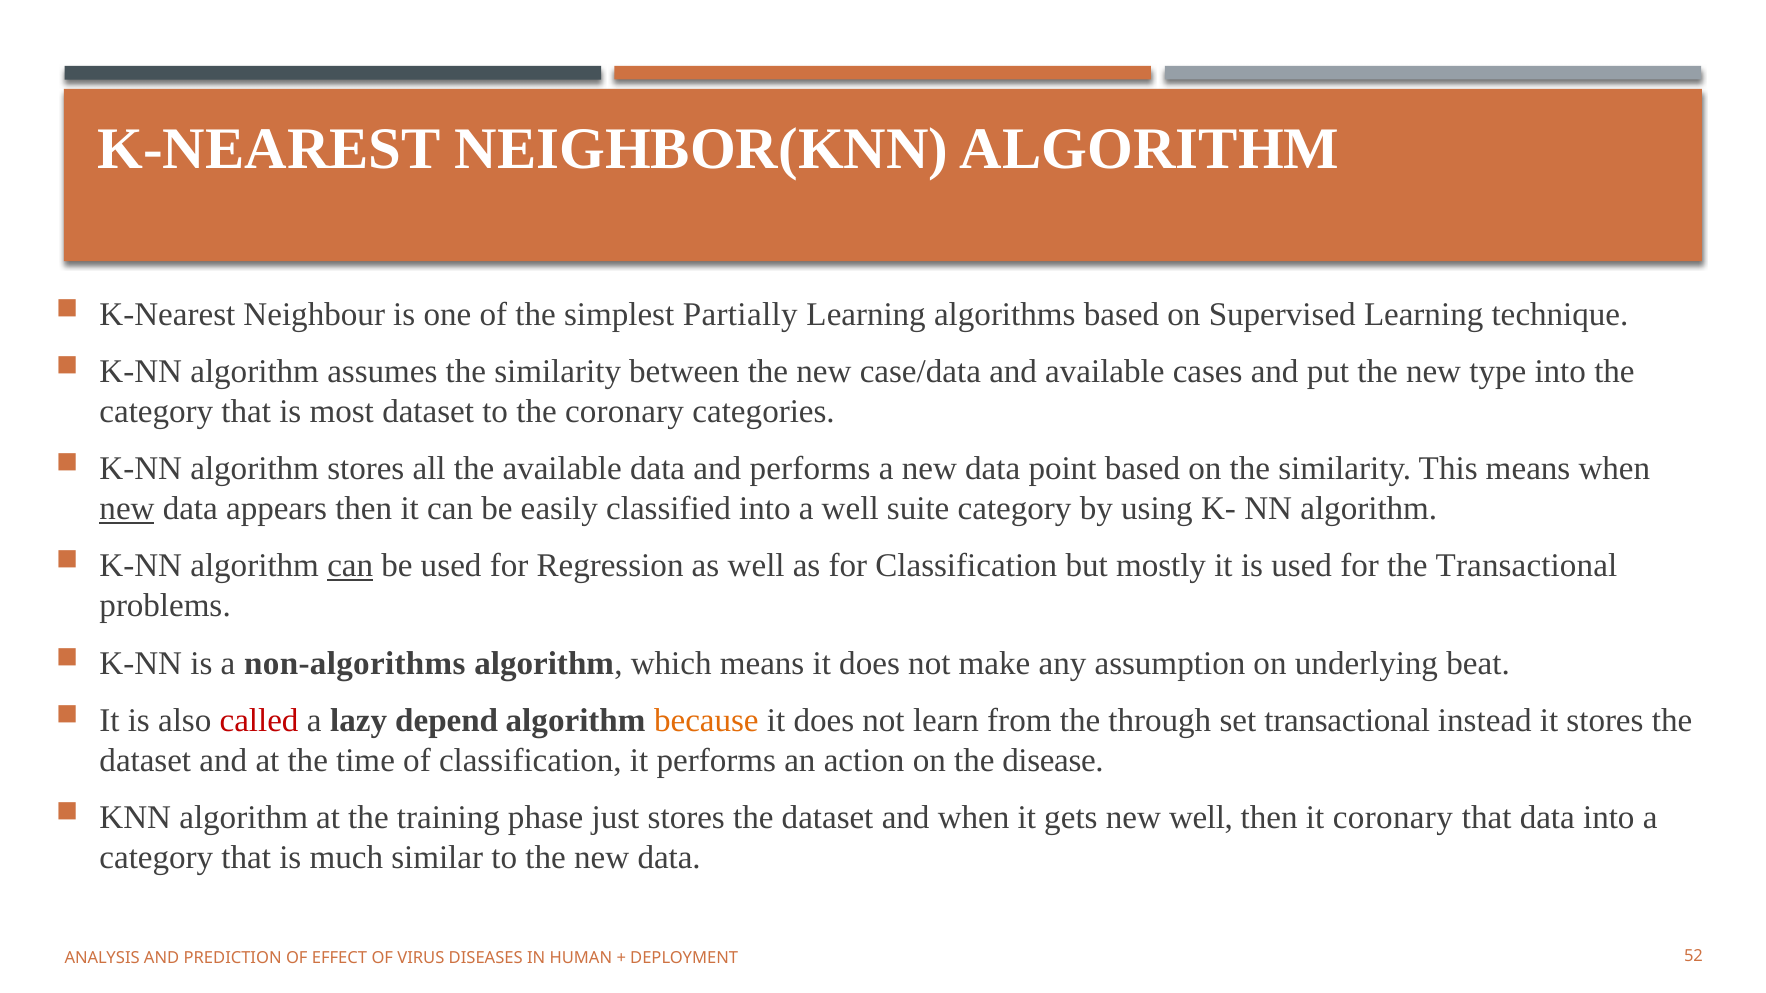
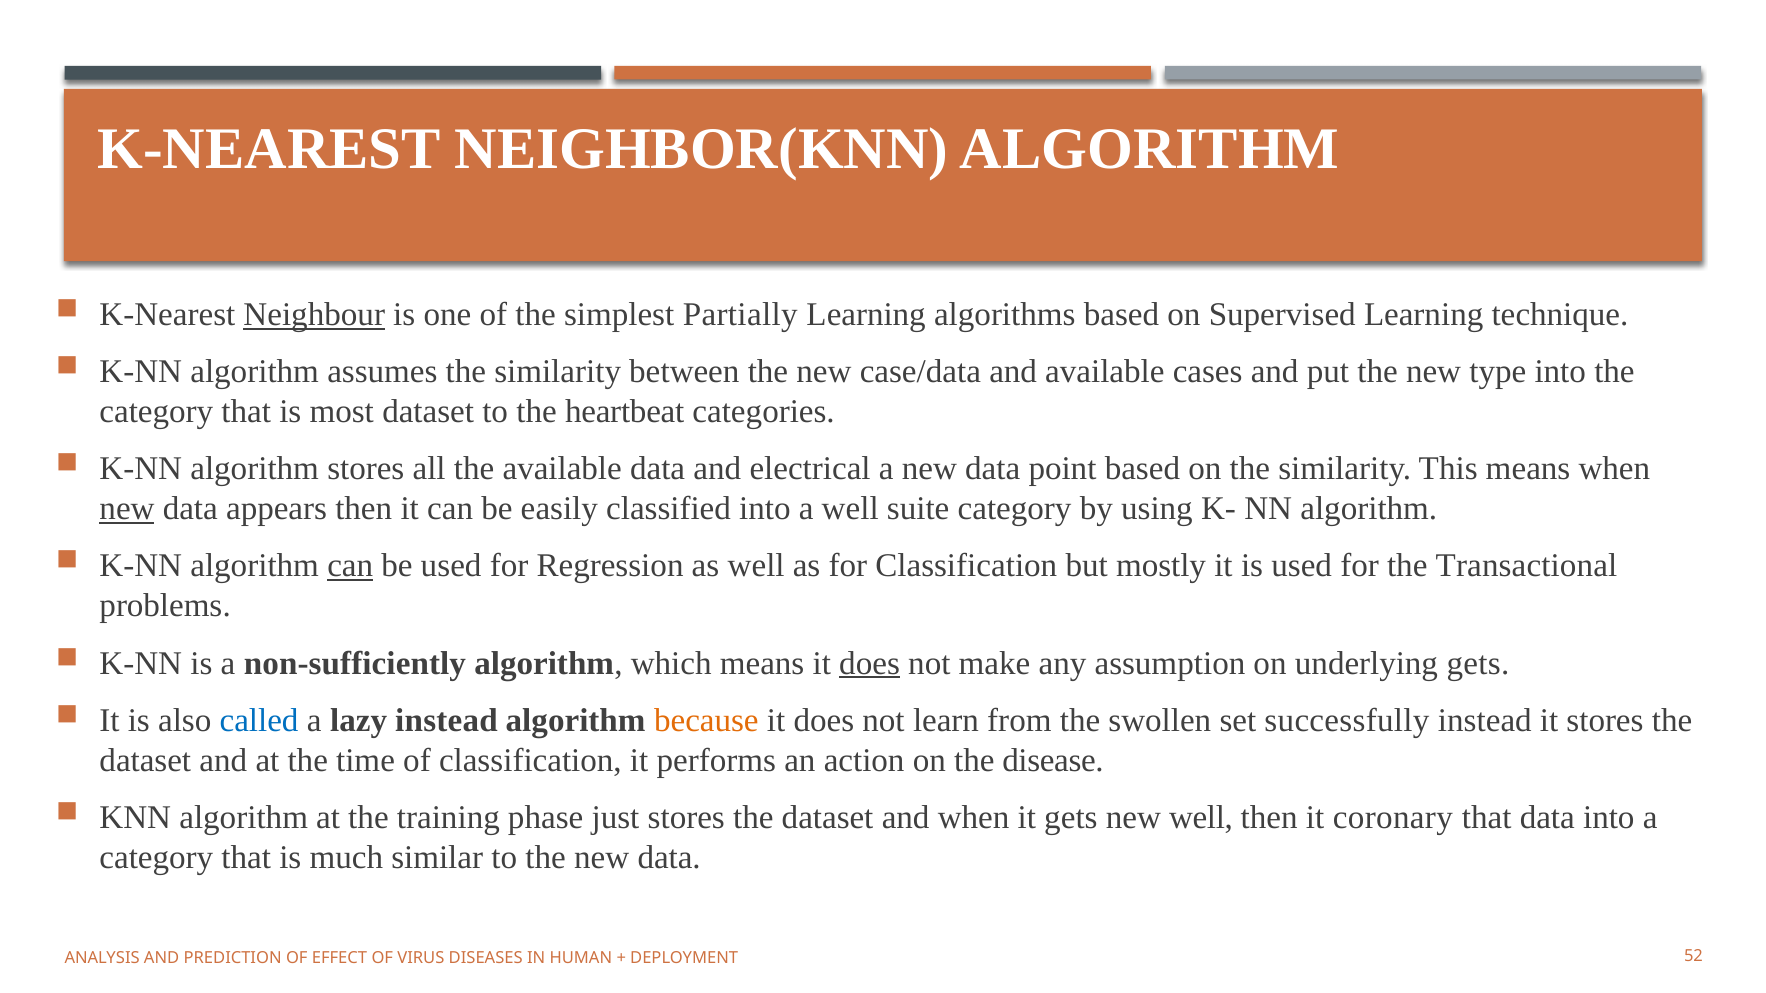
Neighbour underline: none -> present
the coronary: coronary -> heartbeat
and performs: performs -> electrical
non-algorithms: non-algorithms -> non-sufficiently
does at (870, 663) underline: none -> present
underlying beat: beat -> gets
called colour: red -> blue
lazy depend: depend -> instead
through: through -> swollen
set transactional: transactional -> successfully
